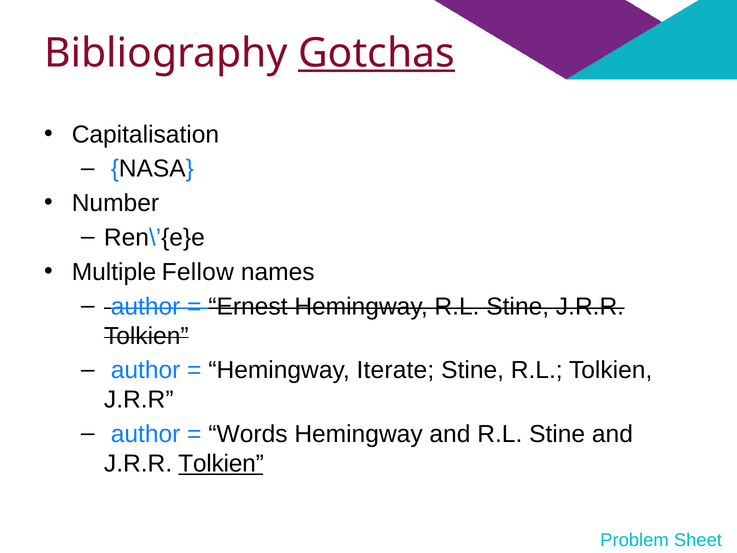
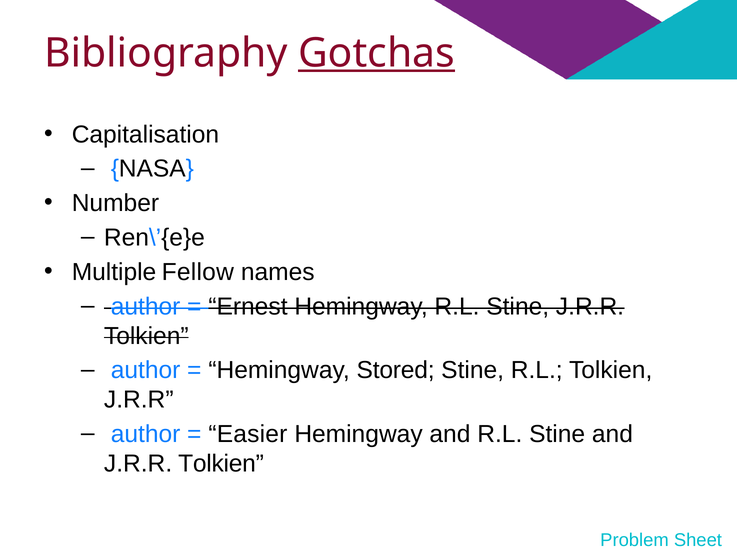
Iterate: Iterate -> Stored
Words: Words -> Easier
Tolkien at (221, 463) underline: present -> none
